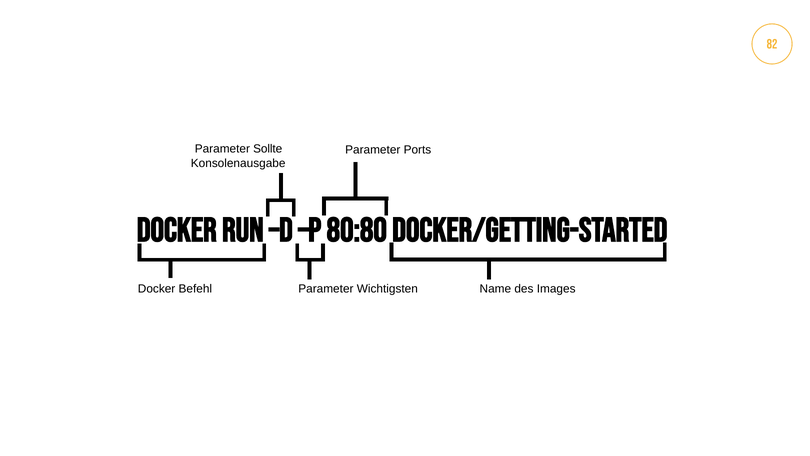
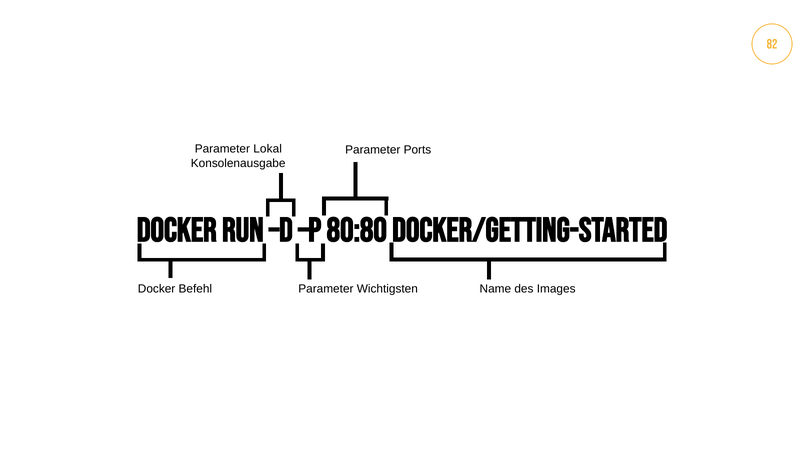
Sollte: Sollte -> Lokal
